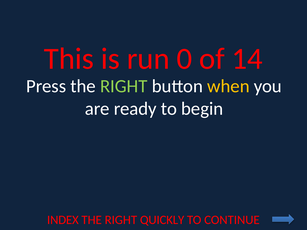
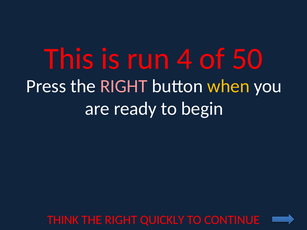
0: 0 -> 4
14: 14 -> 50
RIGHT at (124, 86) colour: light green -> pink
INDEX: INDEX -> THINK
